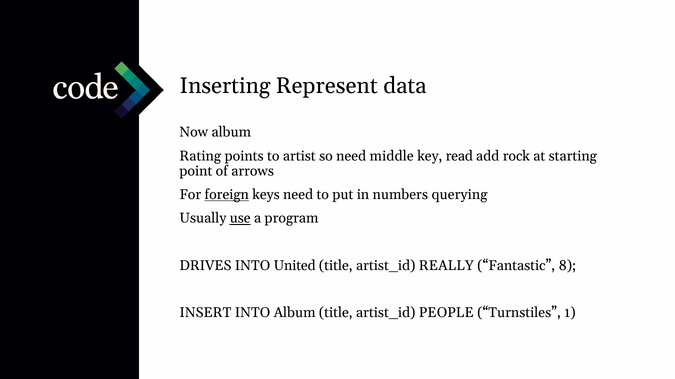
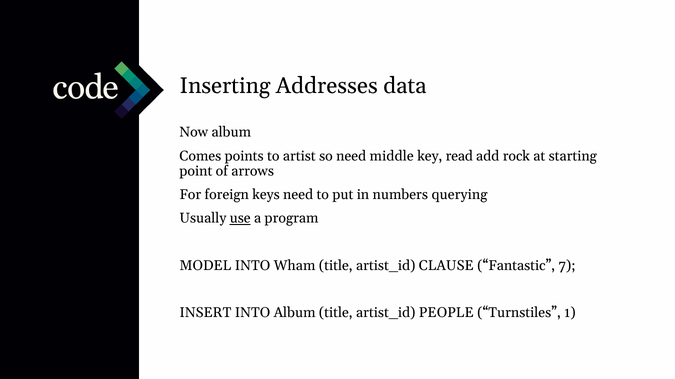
Represent: Represent -> Addresses
Rating: Rating -> Comes
foreign underline: present -> none
DRIVES: DRIVES -> MODEL
United: United -> Wham
REALLY: REALLY -> CLAUSE
8: 8 -> 7
